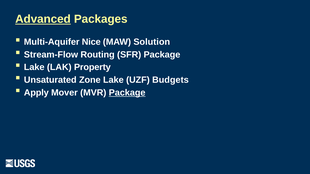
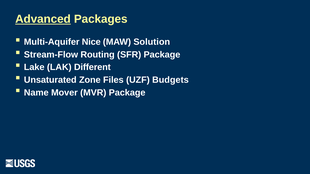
Property: Property -> Different
Zone Lake: Lake -> Files
Apply: Apply -> Name
Package at (127, 93) underline: present -> none
